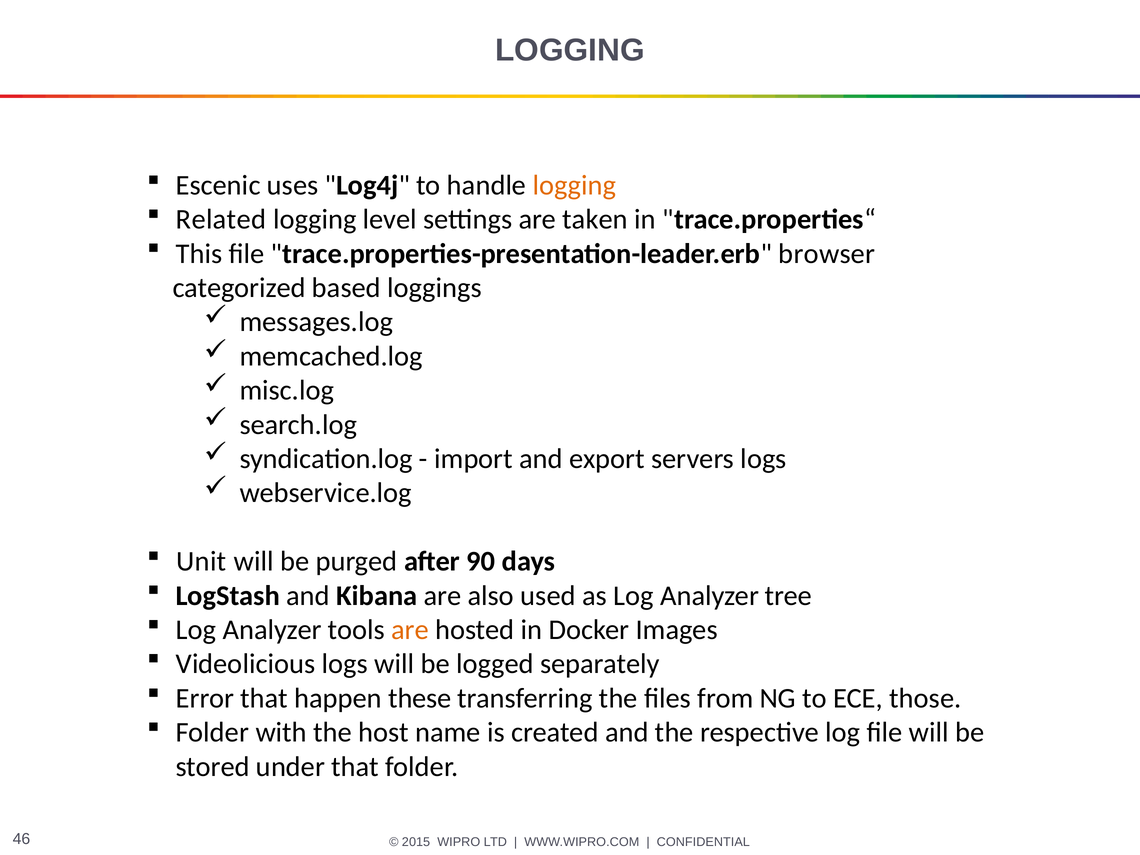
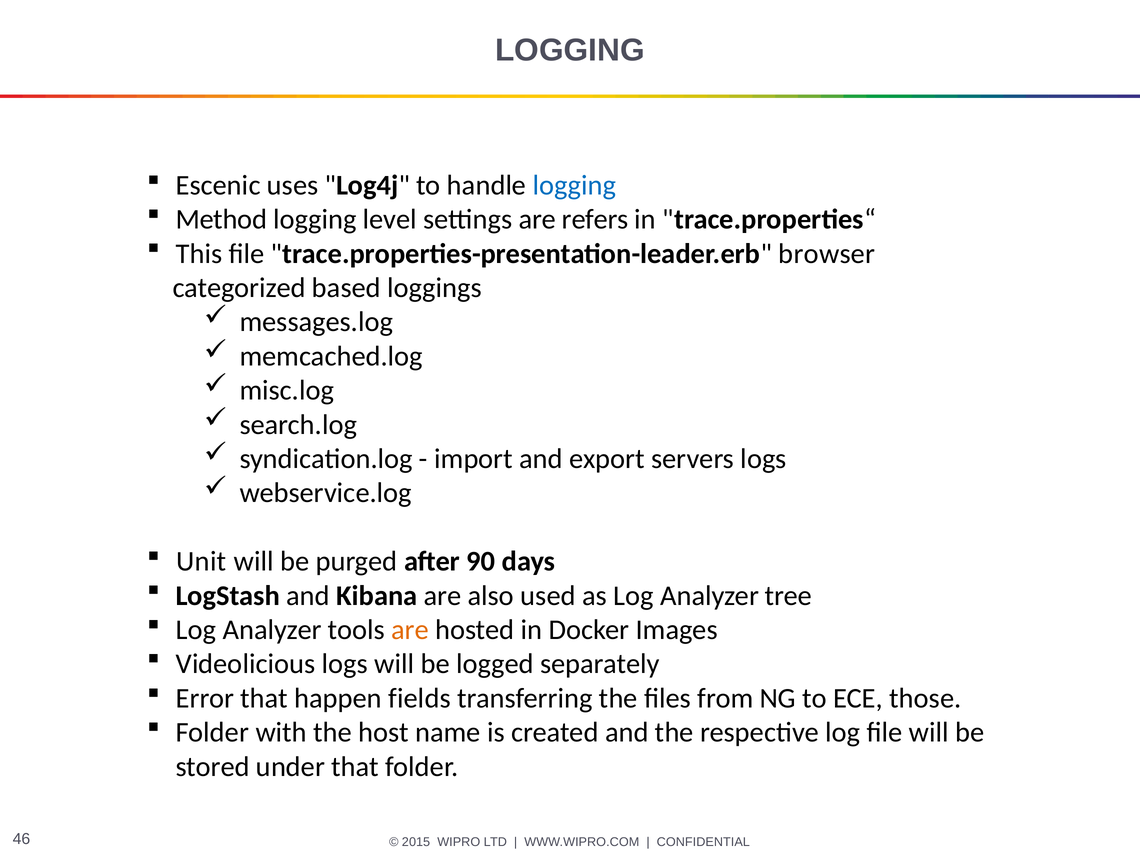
logging at (574, 185) colour: orange -> blue
Related: Related -> Method
taken: taken -> refers
these: these -> fields
